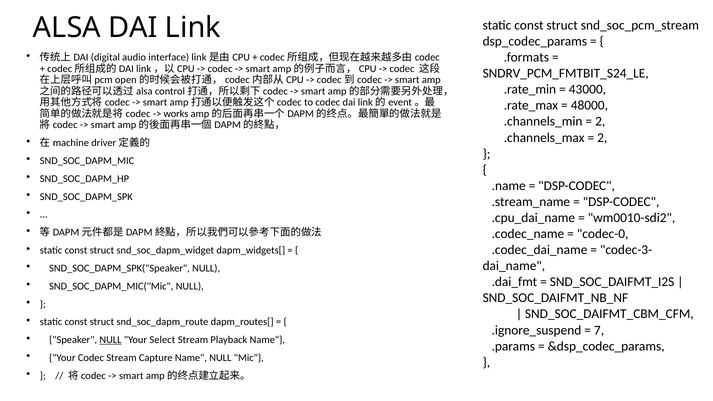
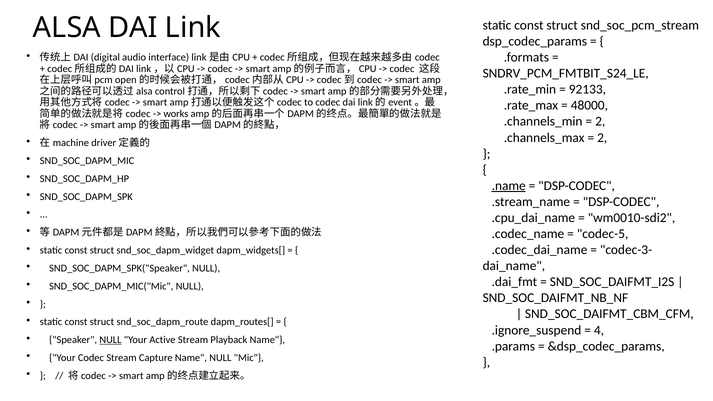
43000: 43000 -> 92133
.name underline: none -> present
codec-0: codec-0 -> codec-5
7: 7 -> 4
Select: Select -> Active
